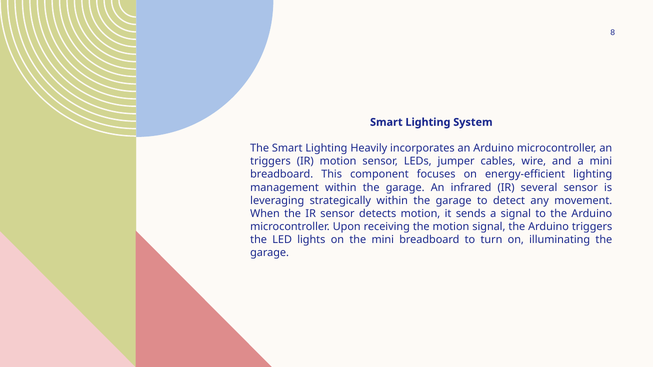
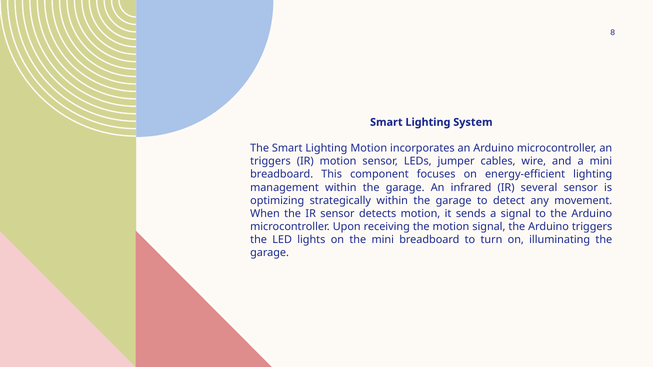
Lighting Heavily: Heavily -> Motion
leveraging: leveraging -> optimizing
